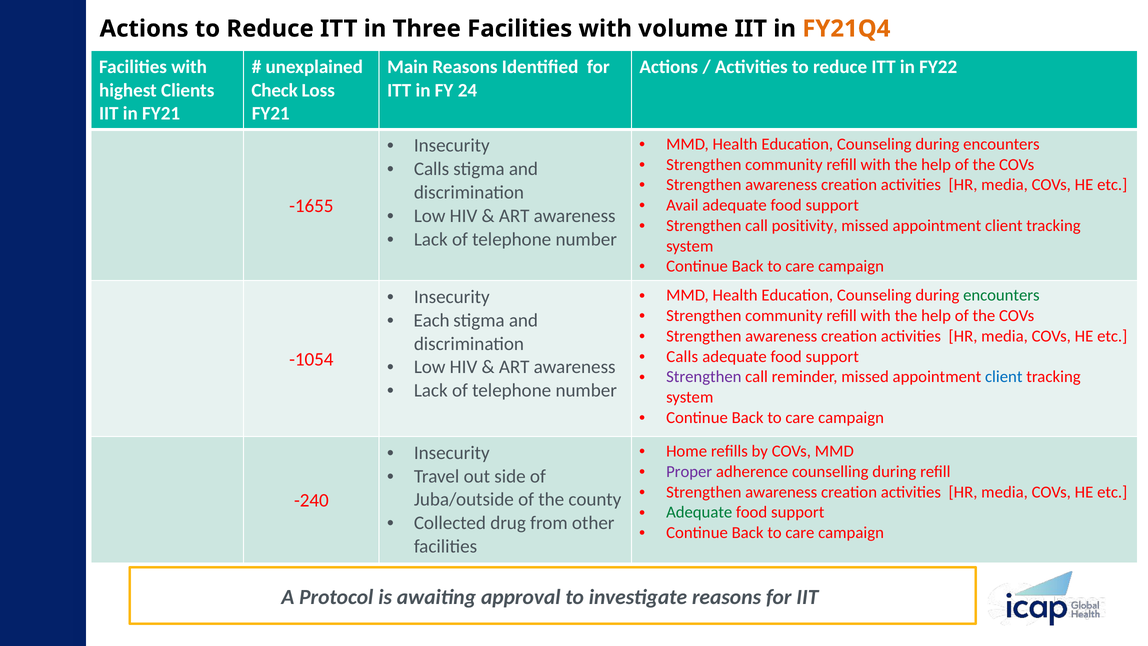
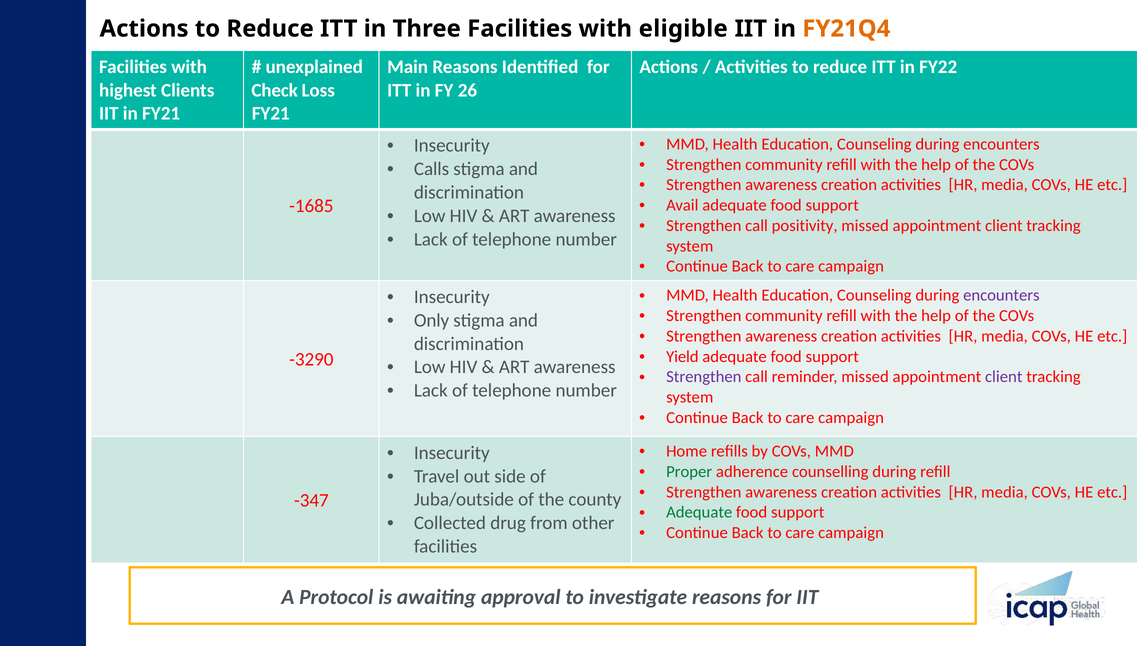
volume: volume -> eligible
24: 24 -> 26
-1655: -1655 -> -1685
encounters at (1001, 295) colour: green -> purple
Each: Each -> Only
Calls at (682, 356): Calls -> Yield
-1054: -1054 -> -3290
client at (1004, 377) colour: blue -> purple
Proper colour: purple -> green
-240: -240 -> -347
